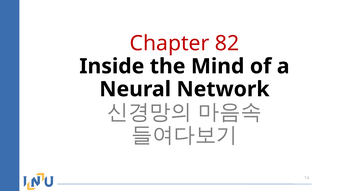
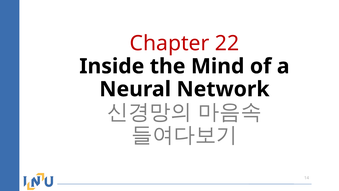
82: 82 -> 22
